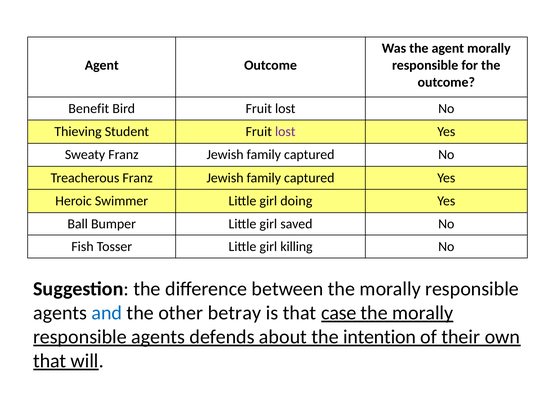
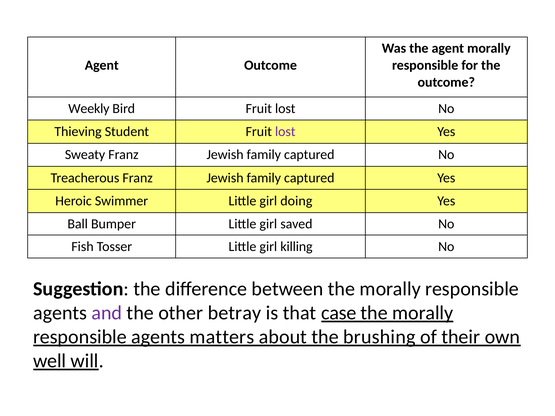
Benefit: Benefit -> Weekly
and colour: blue -> purple
defends: defends -> matters
intention: intention -> brushing
that at (50, 361): that -> well
